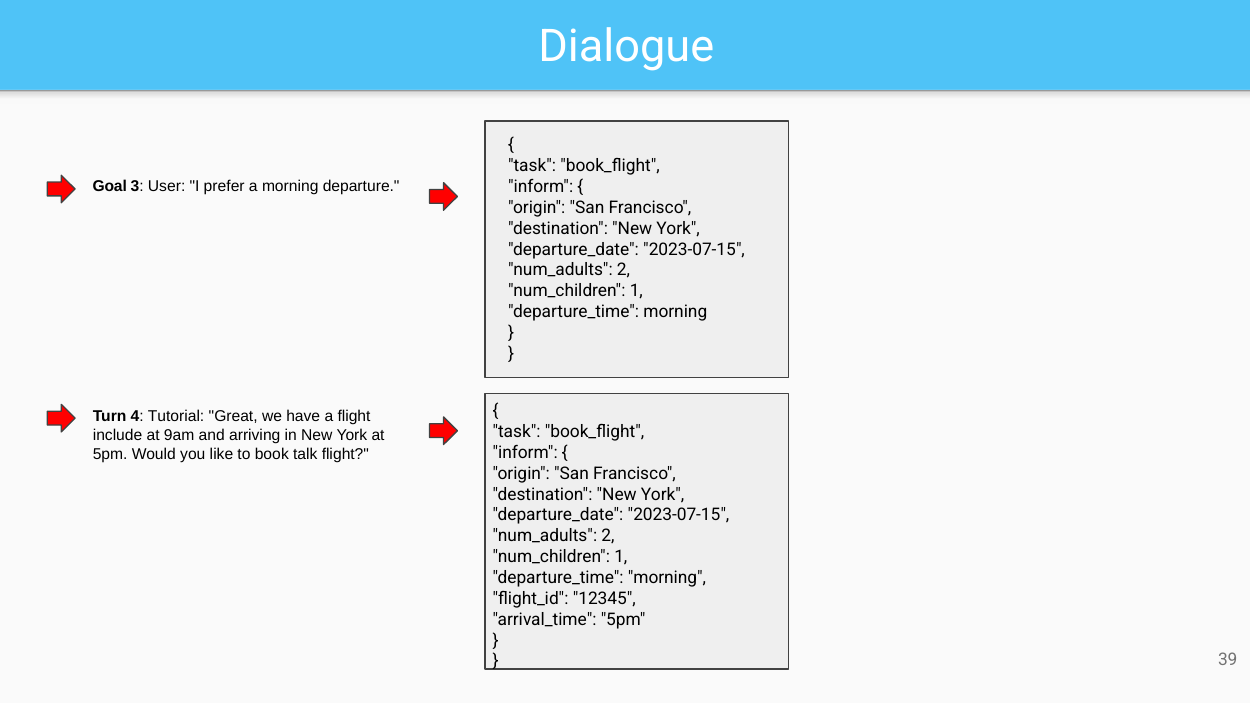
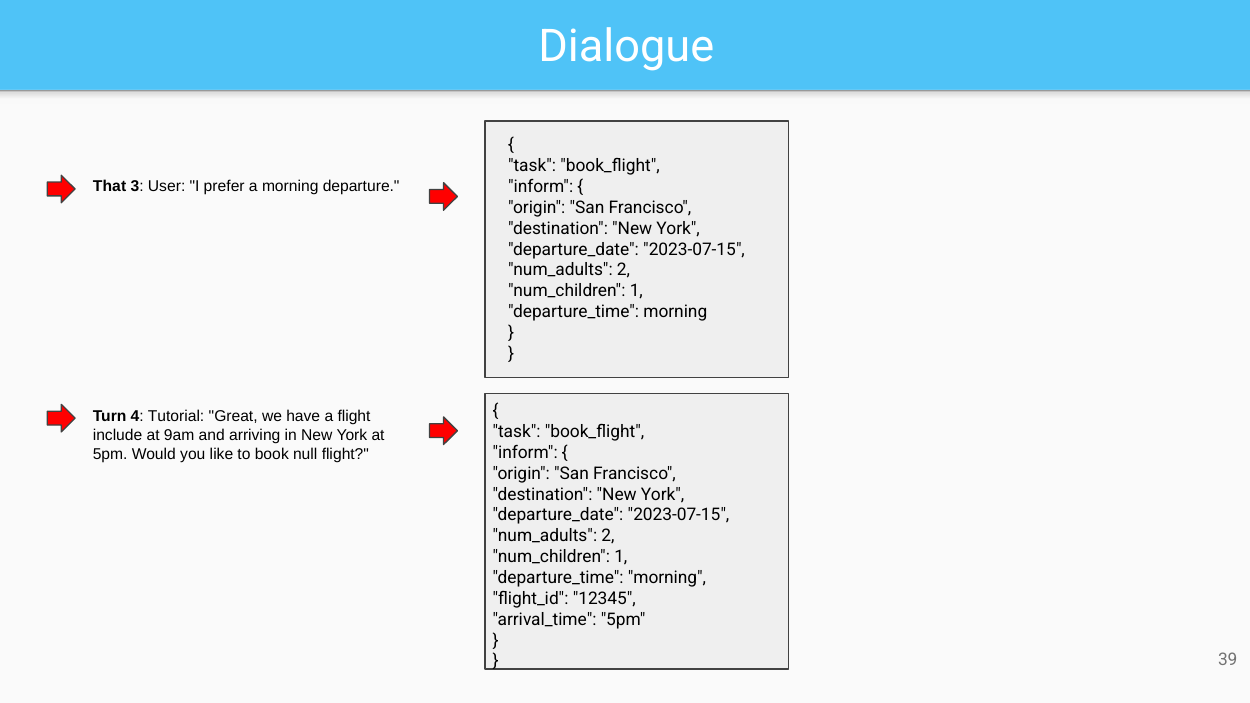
Goal: Goal -> That
talk: talk -> null
